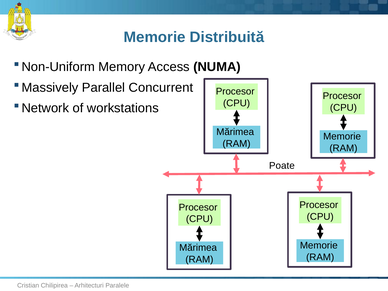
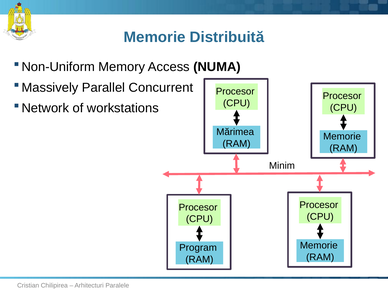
Poate: Poate -> Minim
Mărimea at (198, 248): Mărimea -> Program
